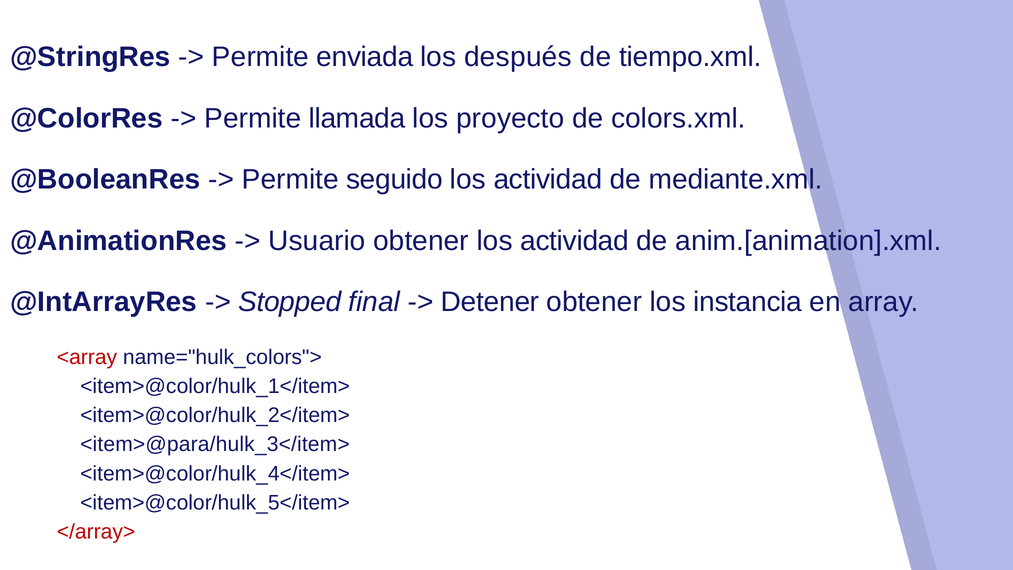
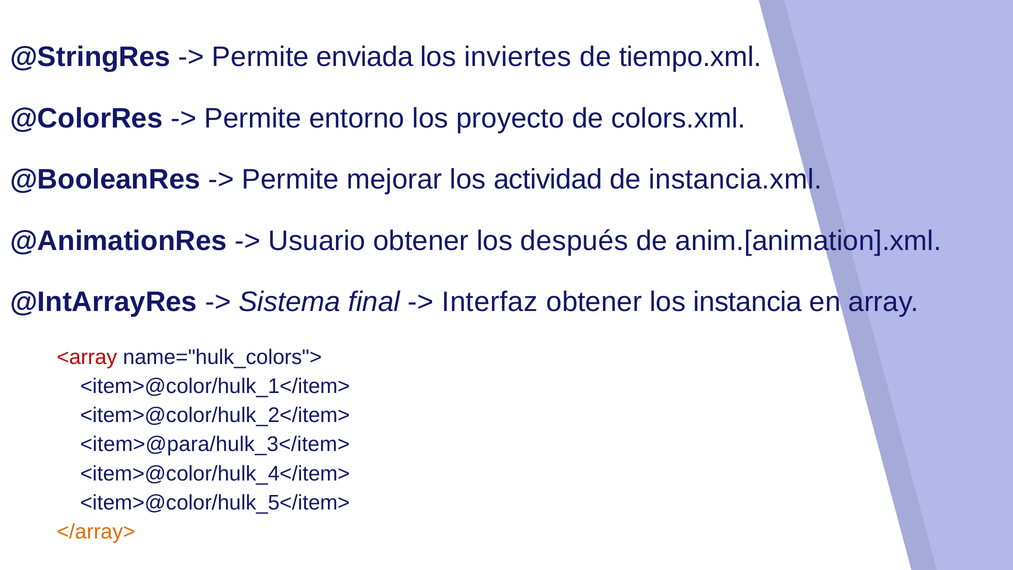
después: después -> inviertes
llamada: llamada -> entorno
seguido: seguido -> mejorar
mediante.xml: mediante.xml -> instancia.xml
obtener los actividad: actividad -> después
Stopped: Stopped -> Sistema
Detener: Detener -> Interfaz
</array> colour: red -> orange
